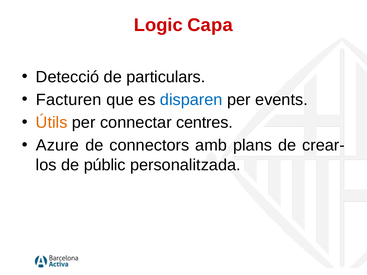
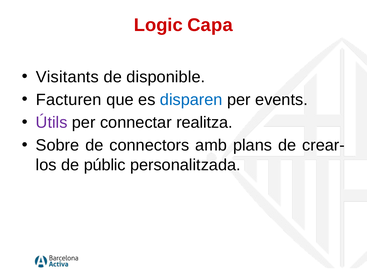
Detecció: Detecció -> Visitants
particulars: particulars -> disponible
Útils colour: orange -> purple
centres: centres -> realitza
Azure: Azure -> Sobre
